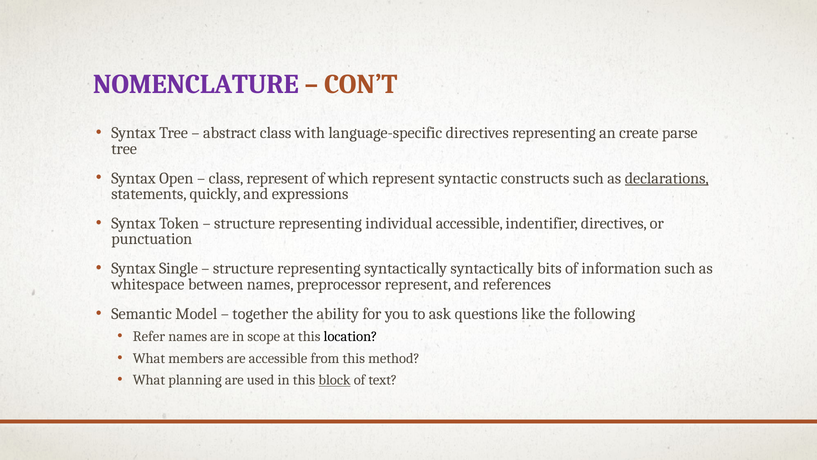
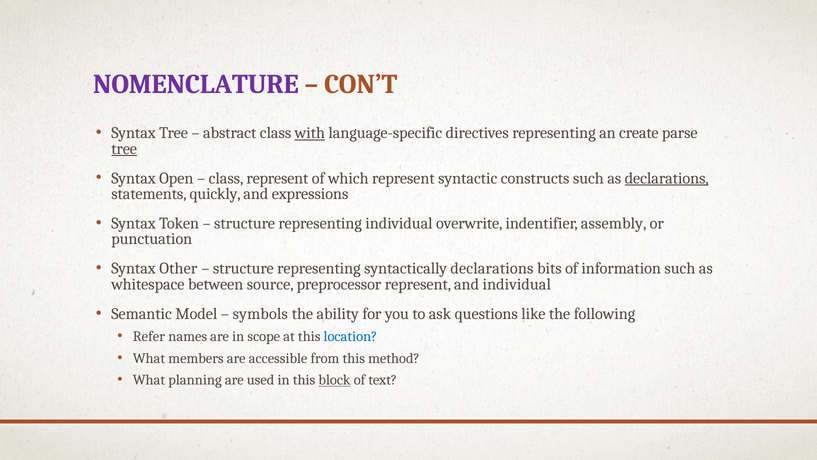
with underline: none -> present
tree at (124, 149) underline: none -> present
individual accessible: accessible -> overwrite
indentifier directives: directives -> assembly
Single: Single -> Other
syntactically syntactically: syntactically -> declarations
between names: names -> source
and references: references -> individual
together: together -> symbols
location colour: black -> blue
